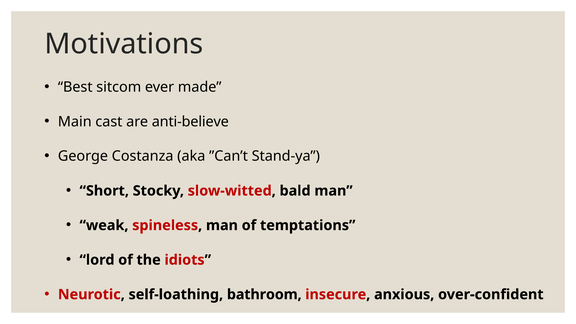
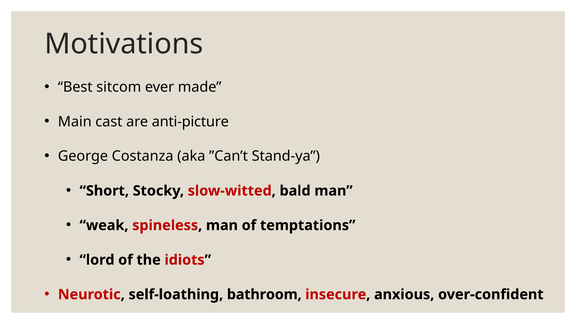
anti-believe: anti-believe -> anti-picture
